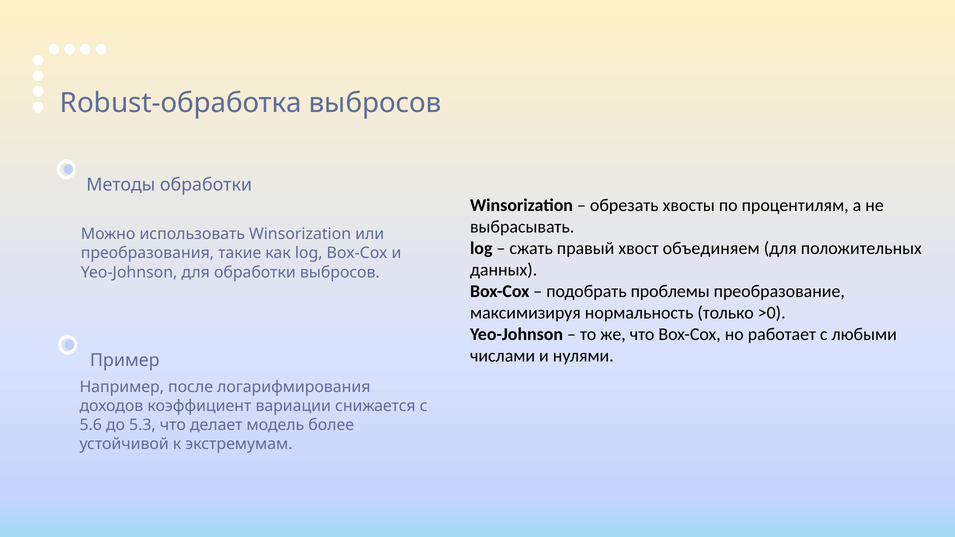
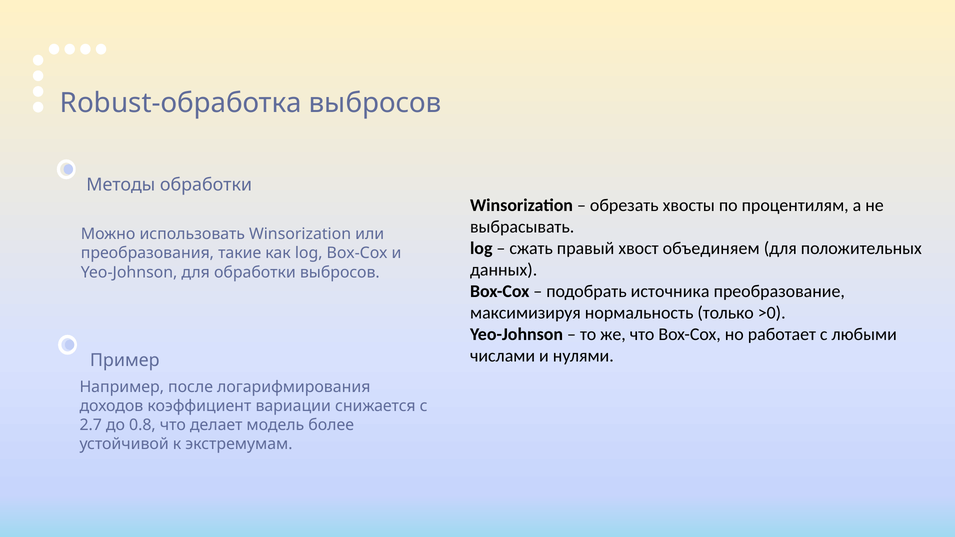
проблемы: проблемы -> источника
5.6: 5.6 -> 2.7
5.3: 5.3 -> 0.8
